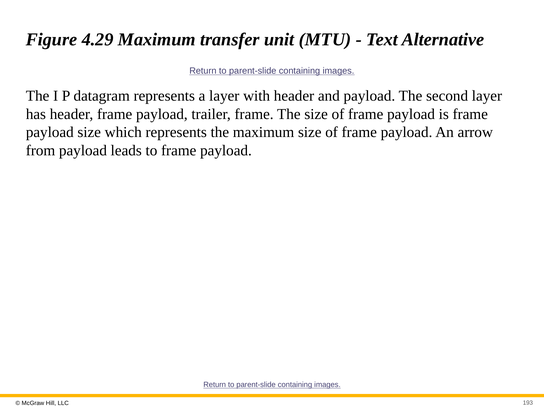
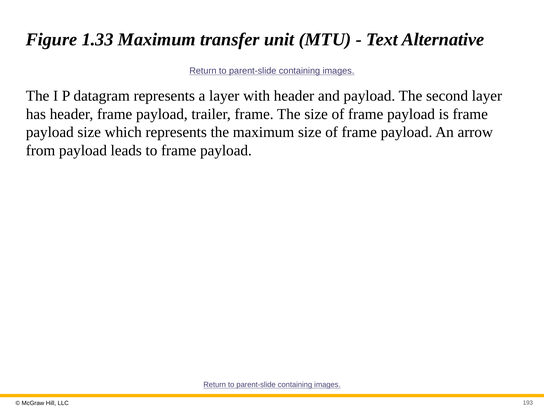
4.29: 4.29 -> 1.33
